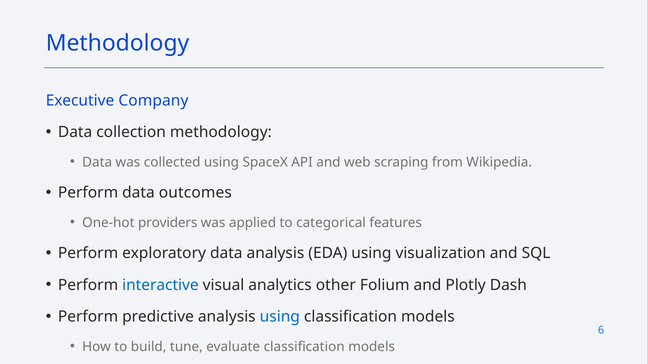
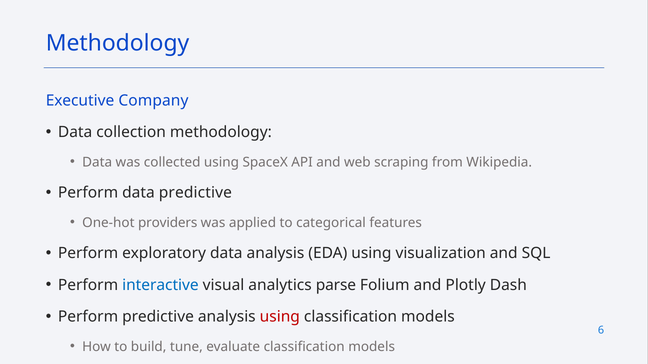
data outcomes: outcomes -> predictive
other: other -> parse
using at (280, 317) colour: blue -> red
